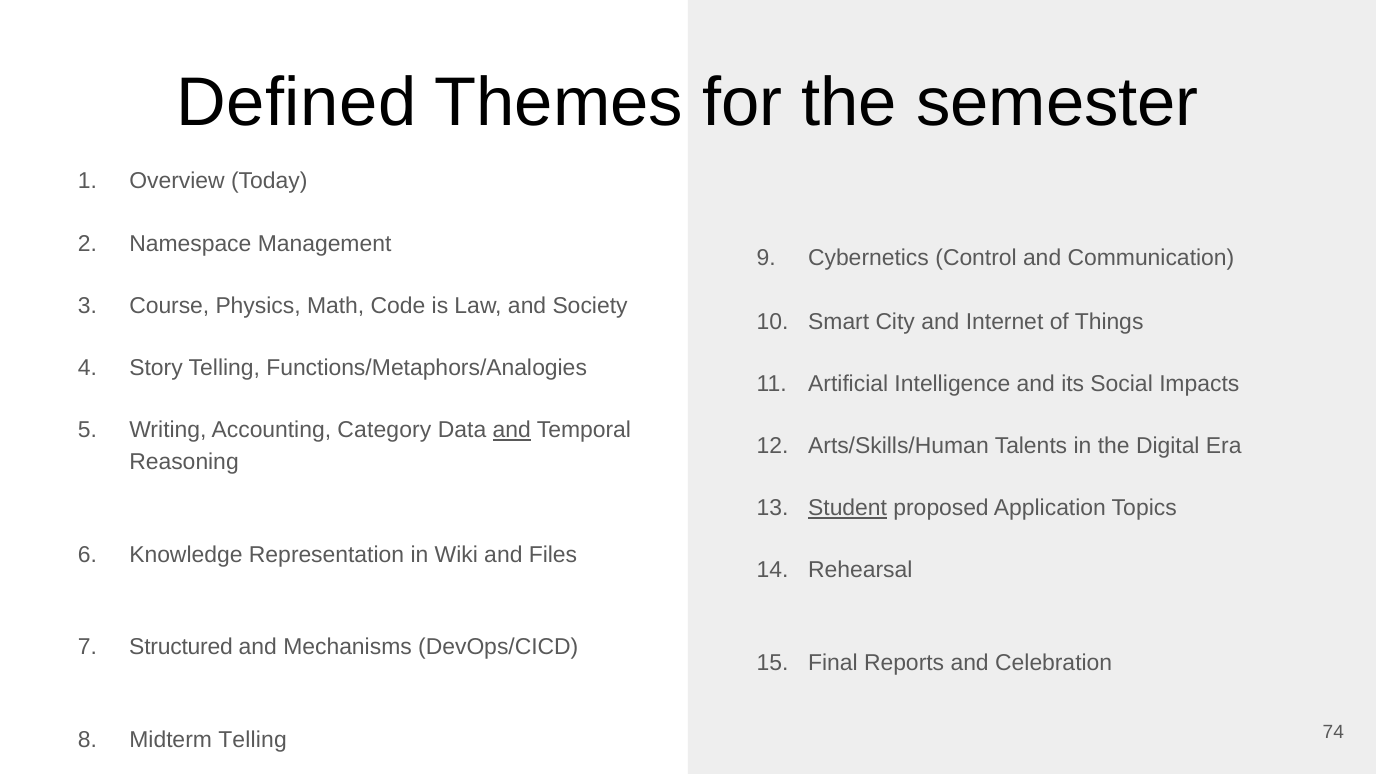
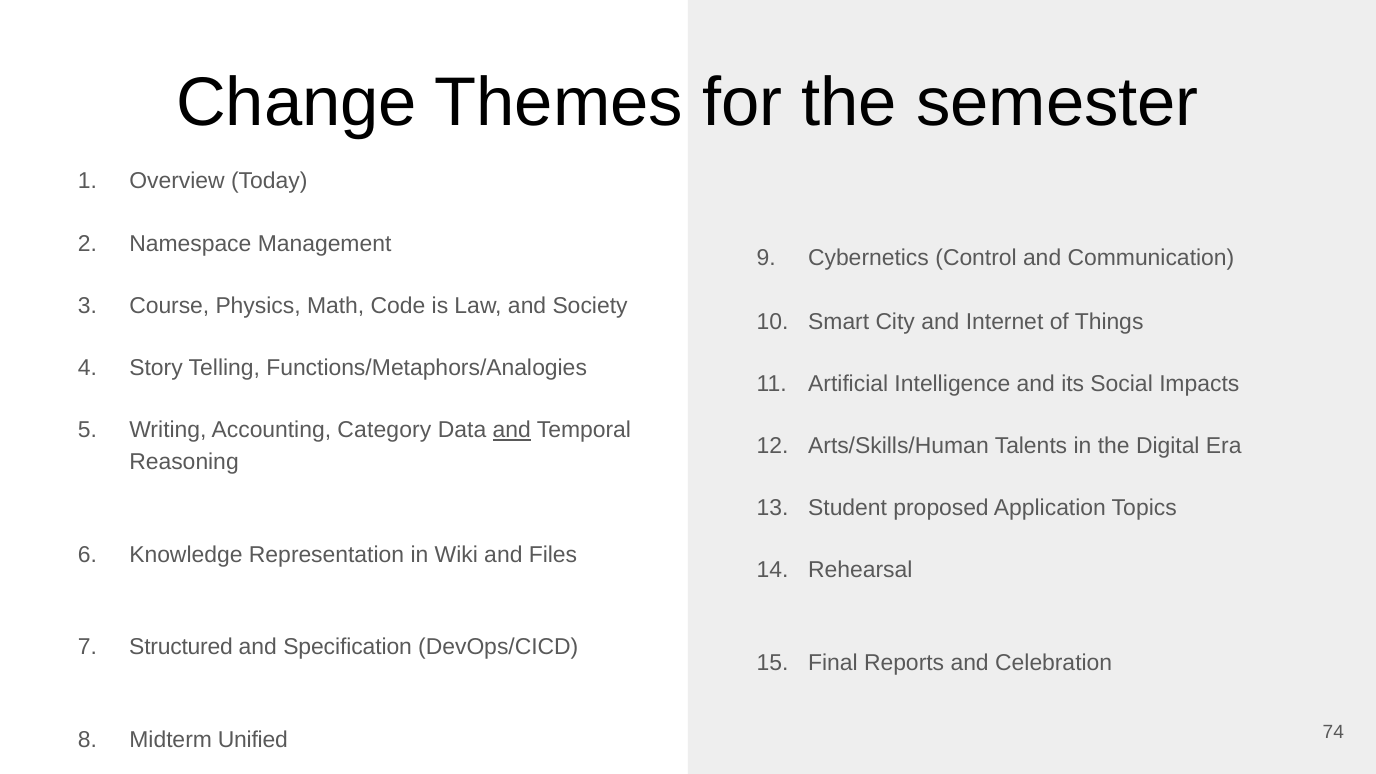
Defined: Defined -> Change
Student underline: present -> none
Mechanisms: Mechanisms -> Specification
Midterm Telling: Telling -> Unified
